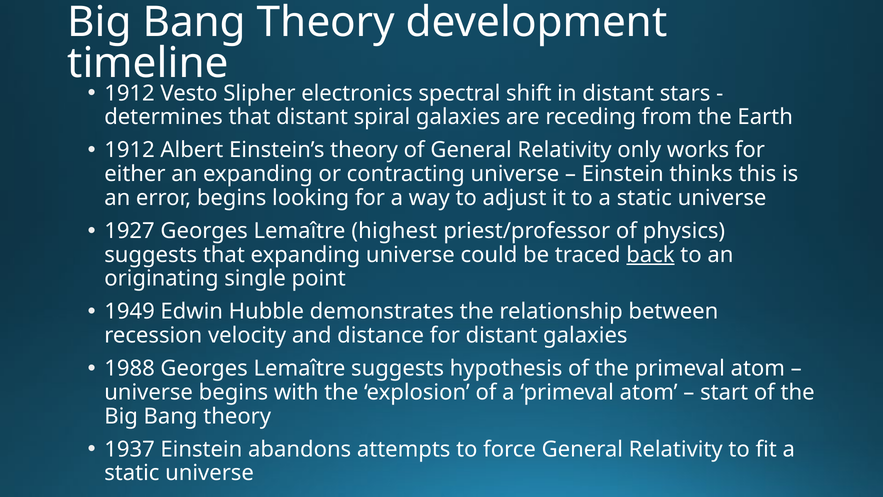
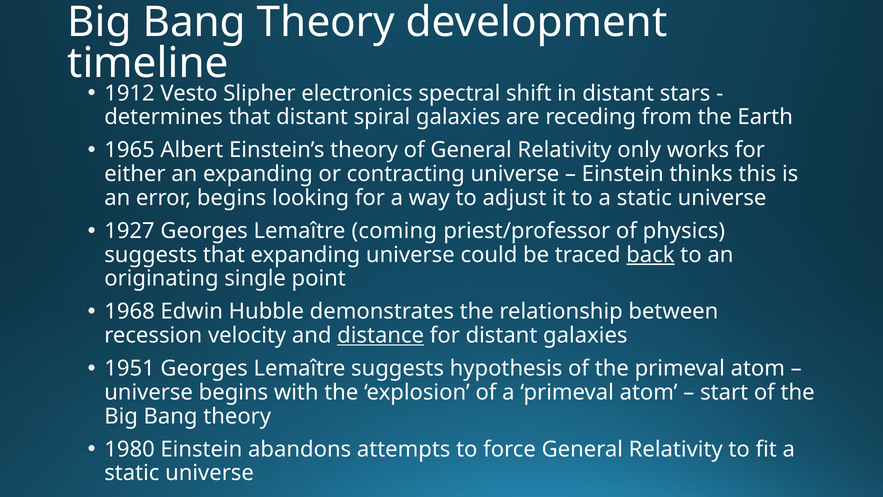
1912 at (130, 150): 1912 -> 1965
highest: highest -> coming
1949: 1949 -> 1968
distance underline: none -> present
1988: 1988 -> 1951
1937: 1937 -> 1980
